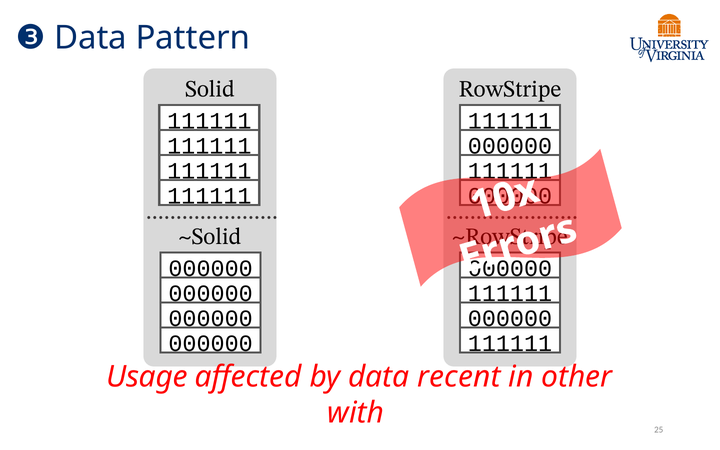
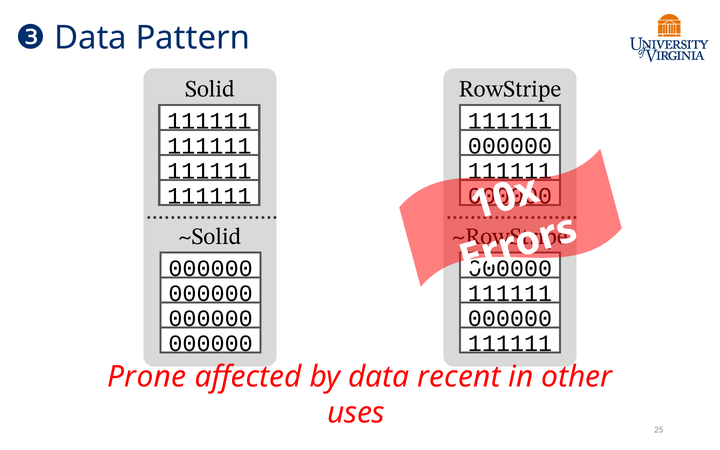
Usage: Usage -> Prone
with: with -> uses
